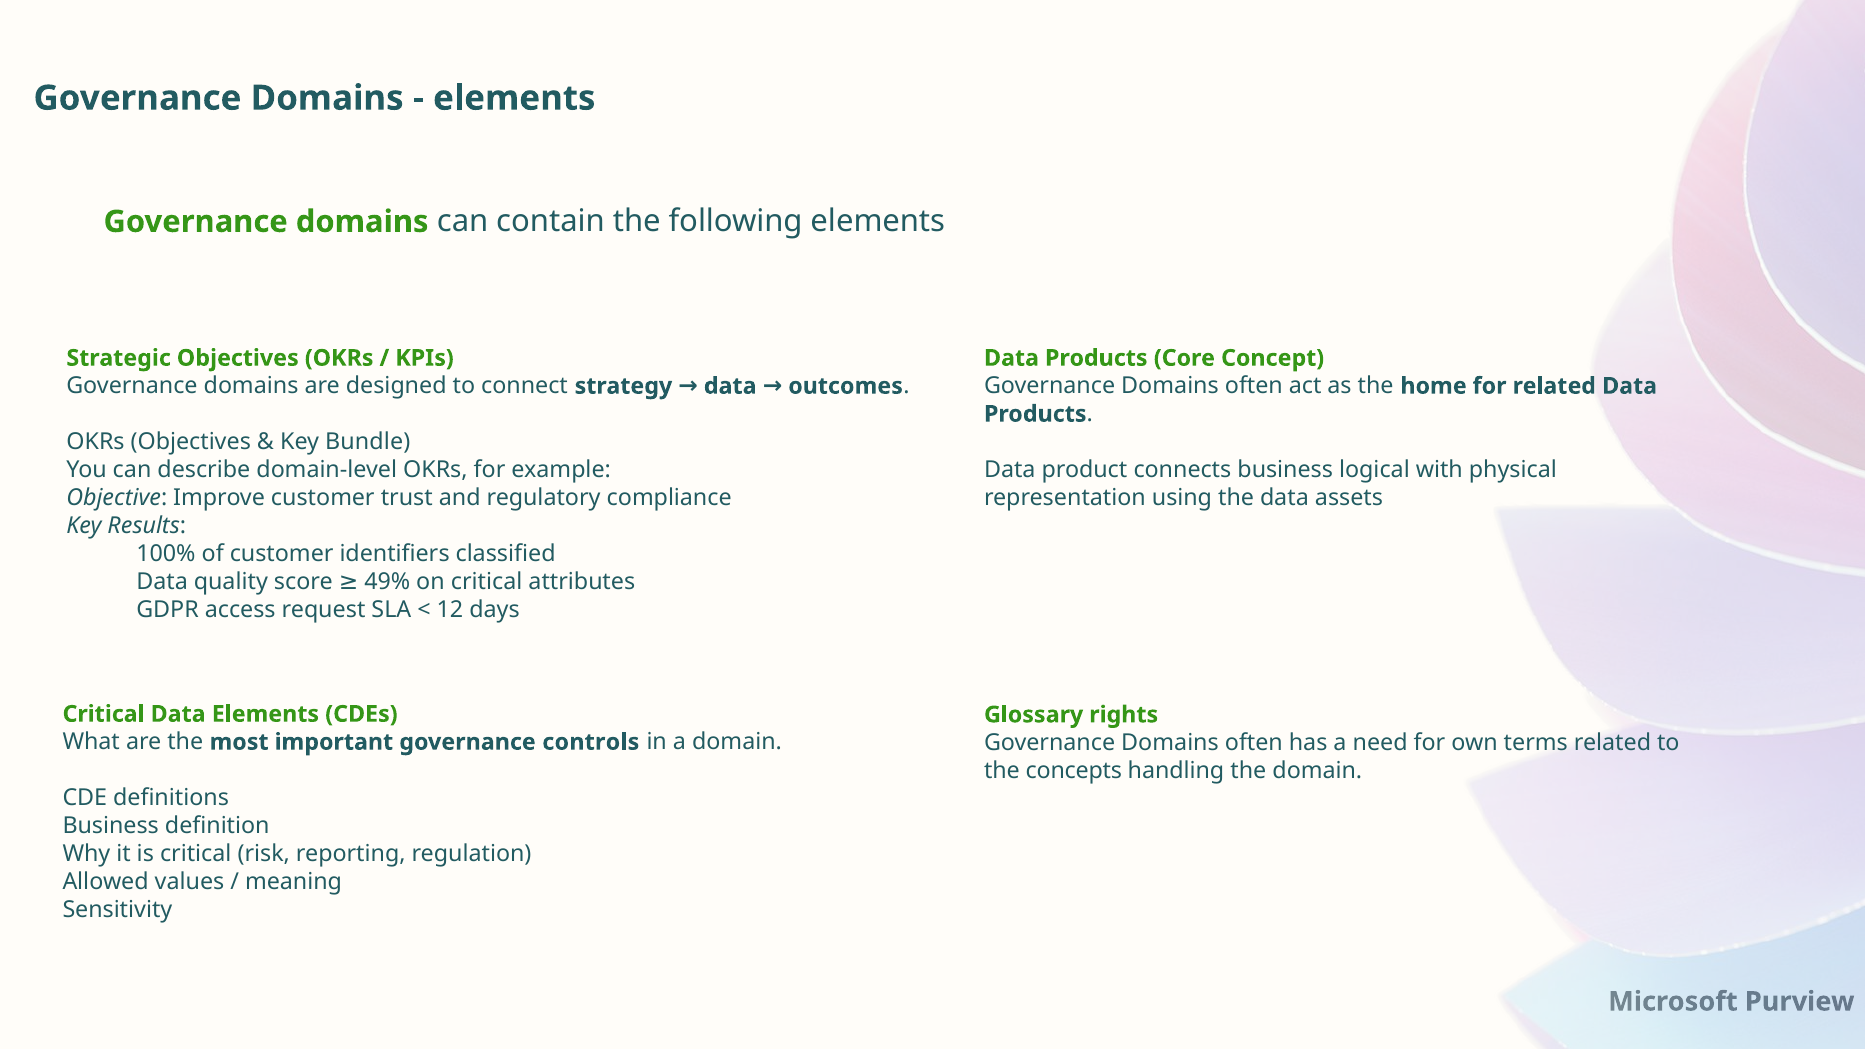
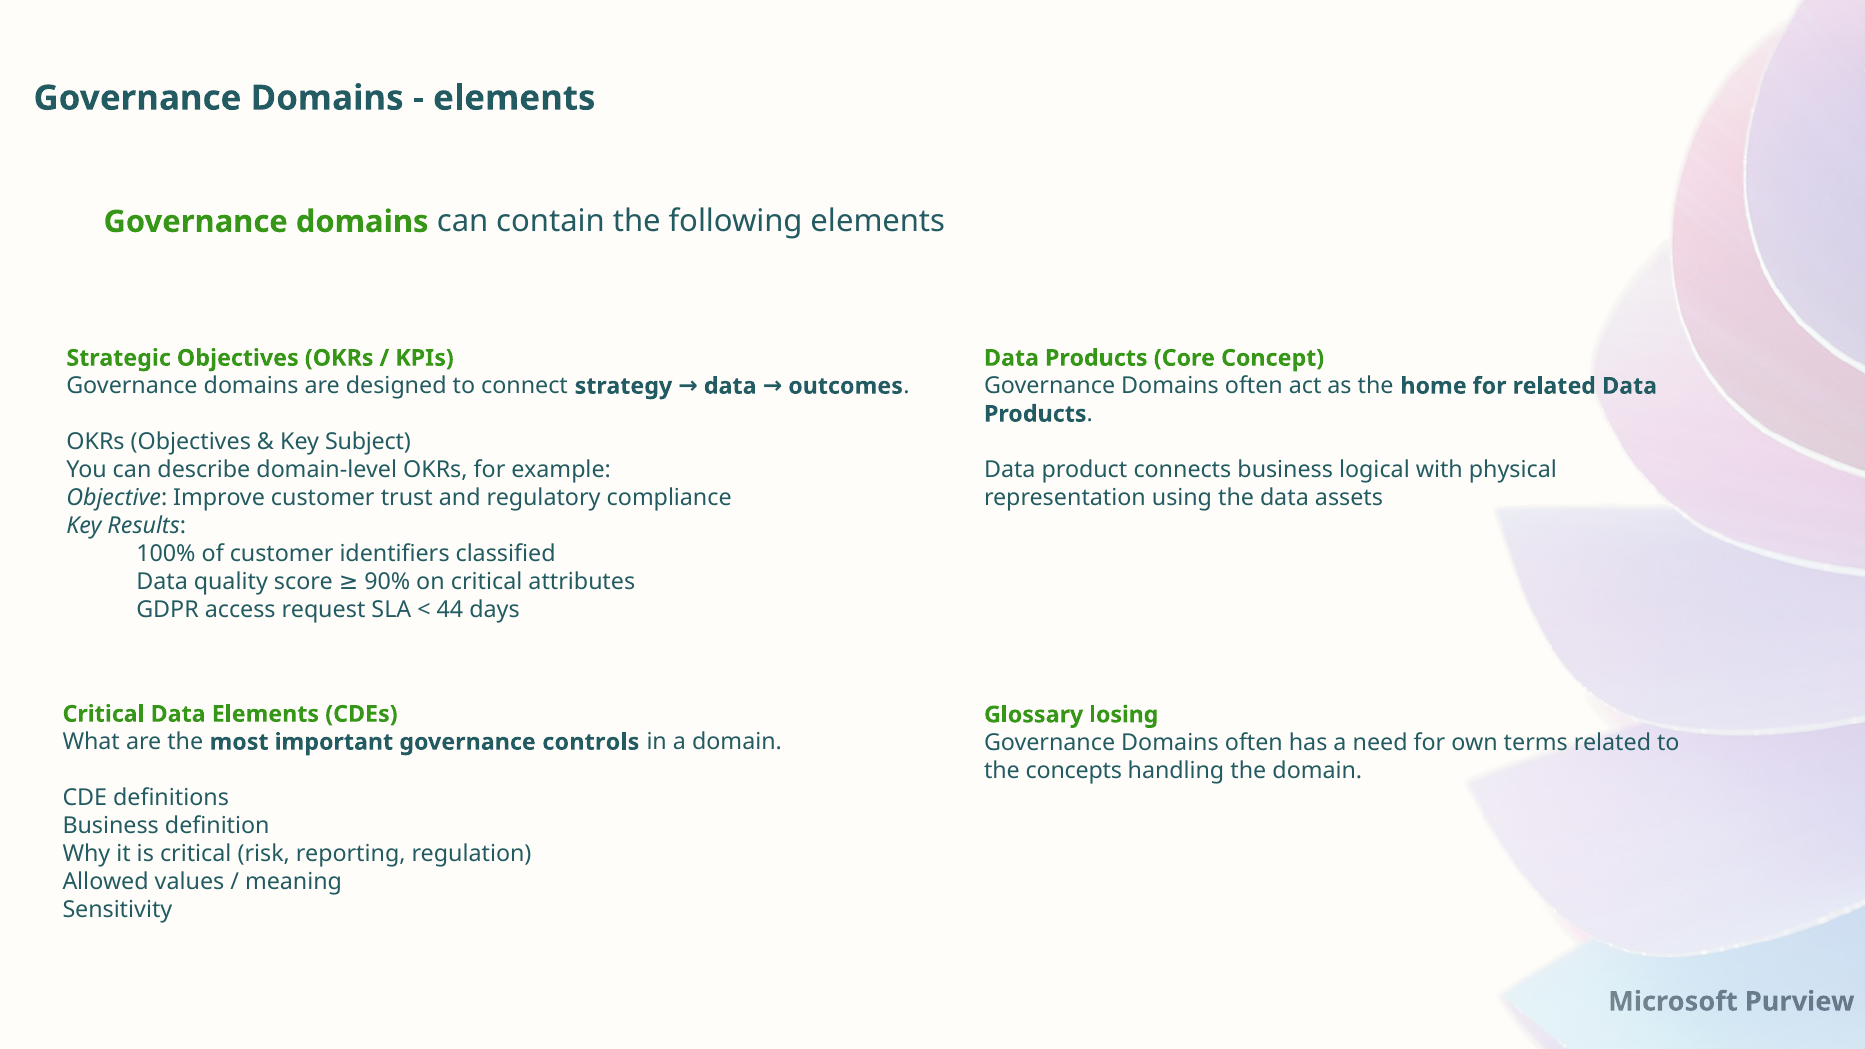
Bundle: Bundle -> Subject
49%: 49% -> 90%
12: 12 -> 44
rights: rights -> losing
